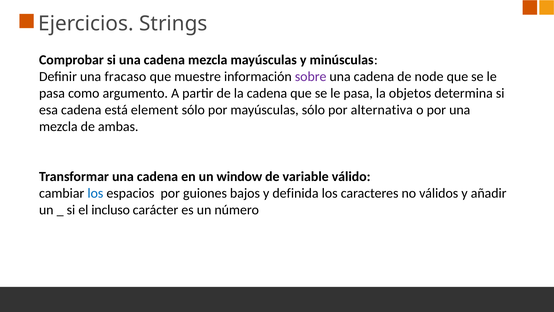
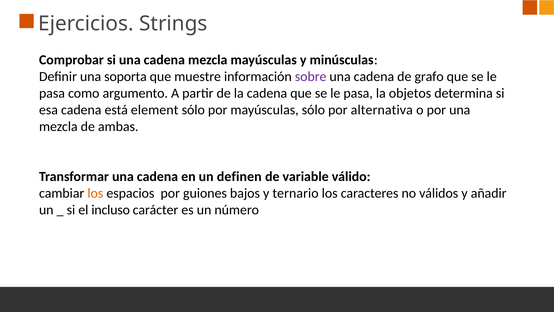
fracaso: fracaso -> soporta
node: node -> grafo
window: window -> definen
los at (95, 193) colour: blue -> orange
definida: definida -> ternario
